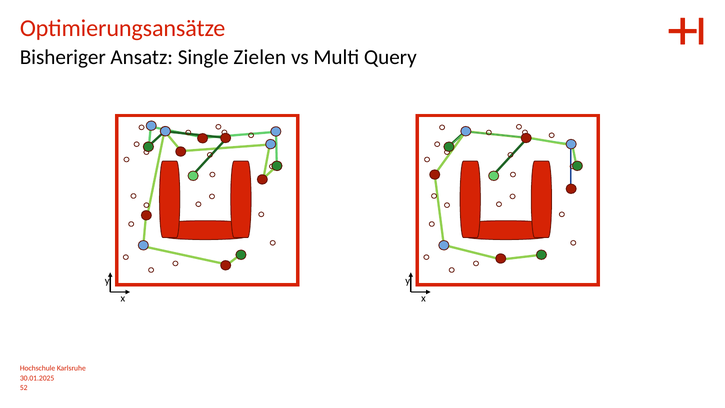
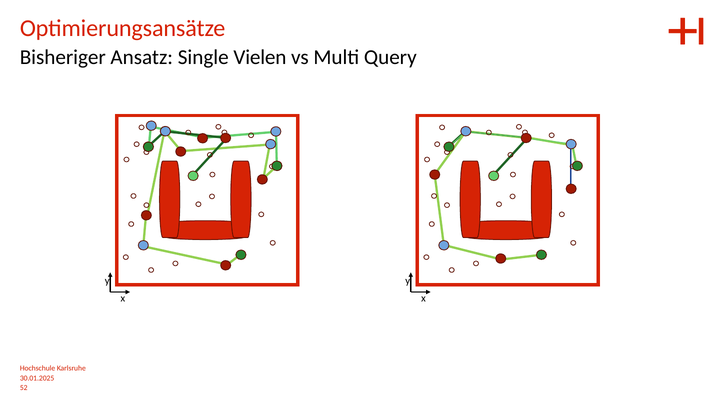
Zielen: Zielen -> Vielen
